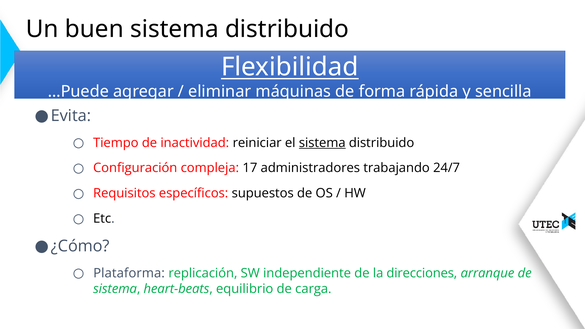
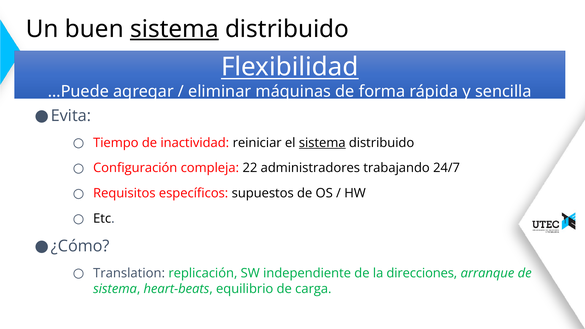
sistema at (174, 29) underline: none -> present
17: 17 -> 22
Plataforma: Plataforma -> Translation
